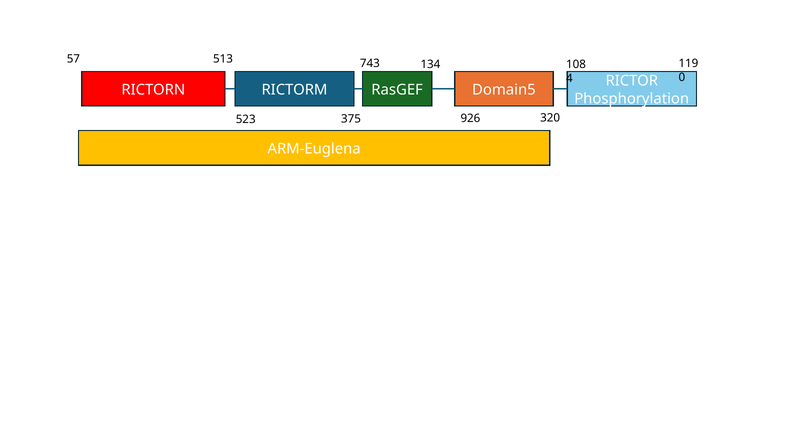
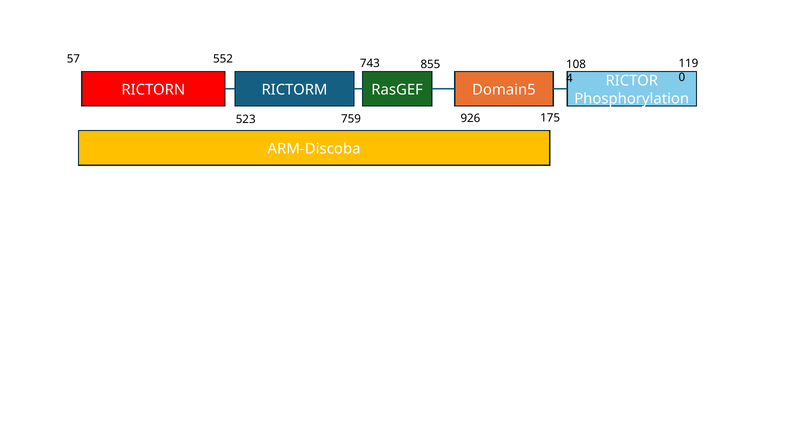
513: 513 -> 552
134: 134 -> 855
320: 320 -> 175
375: 375 -> 759
ARM-Euglena: ARM-Euglena -> ARM-Discoba
